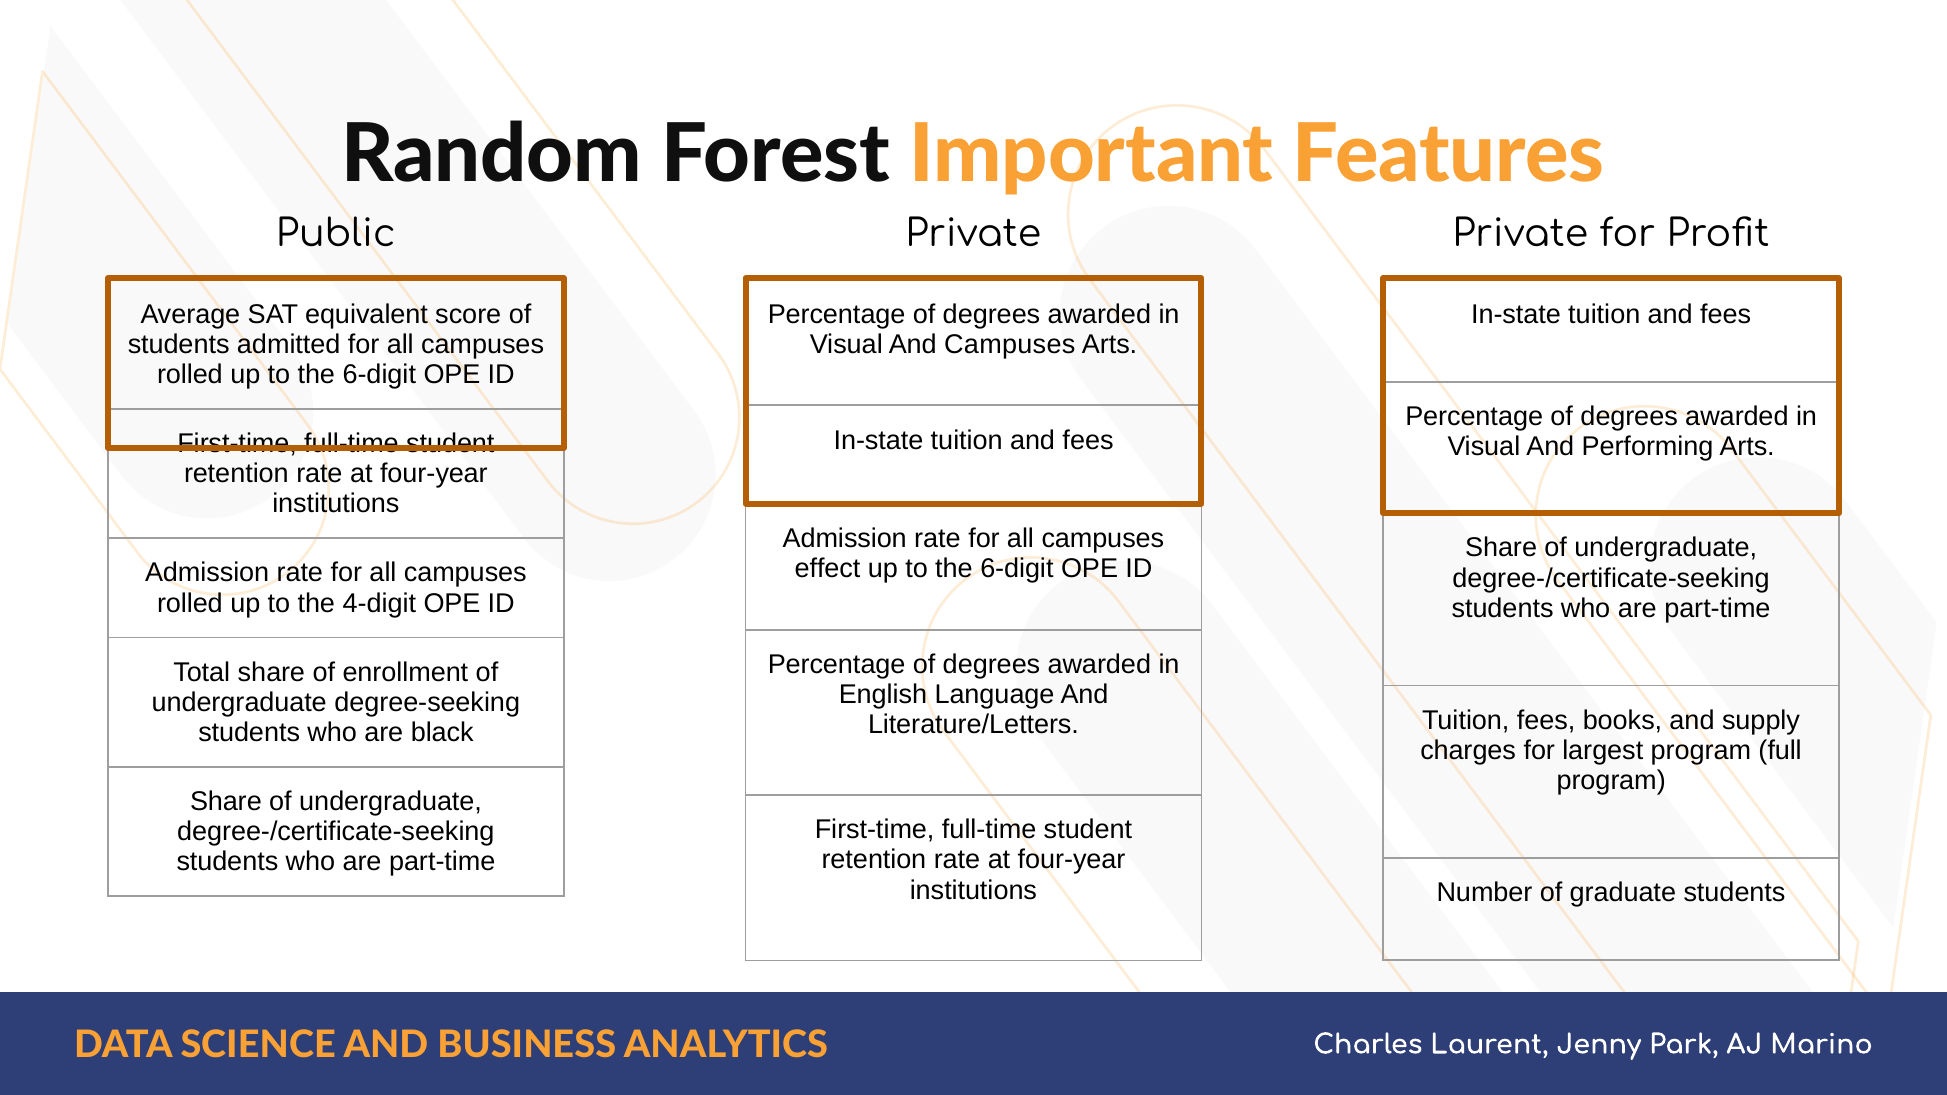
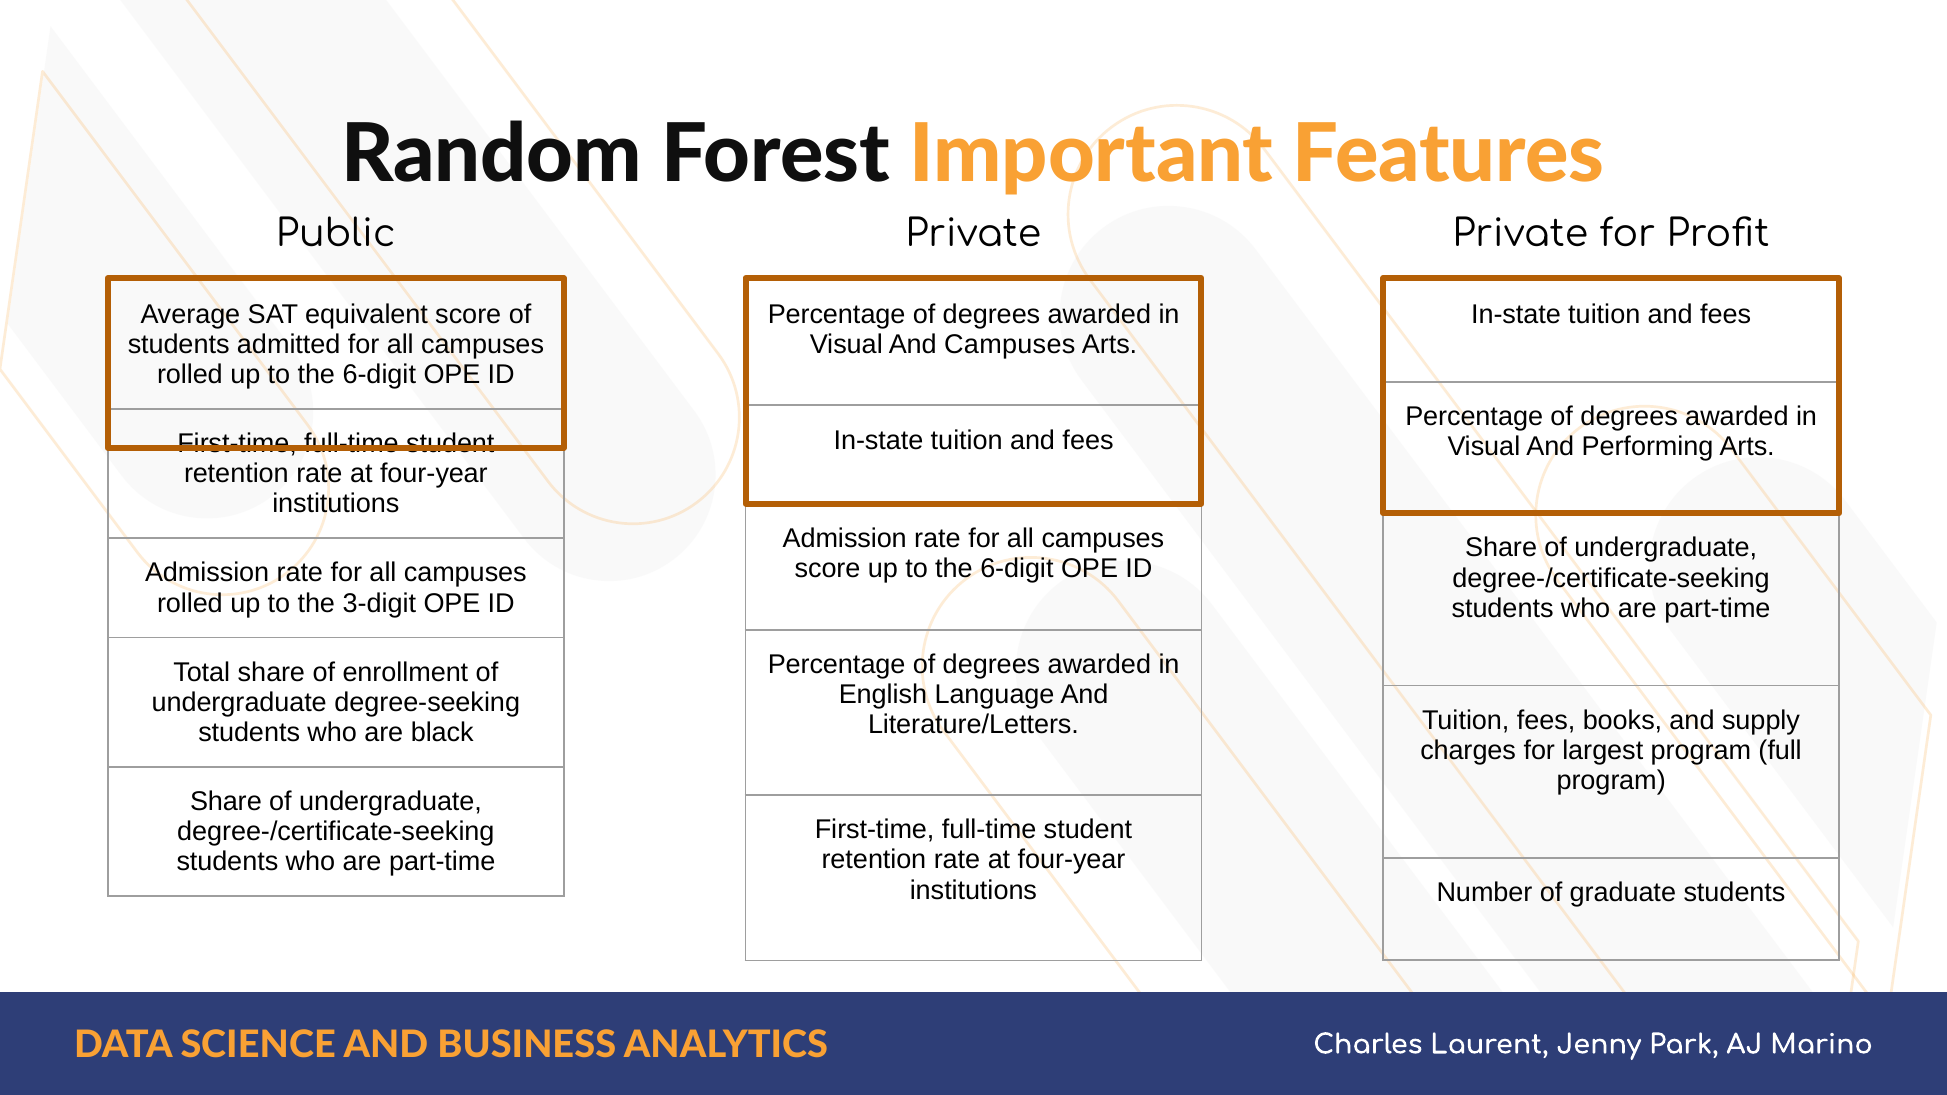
effect at (828, 569): effect -> score
4-digit: 4-digit -> 3-digit
